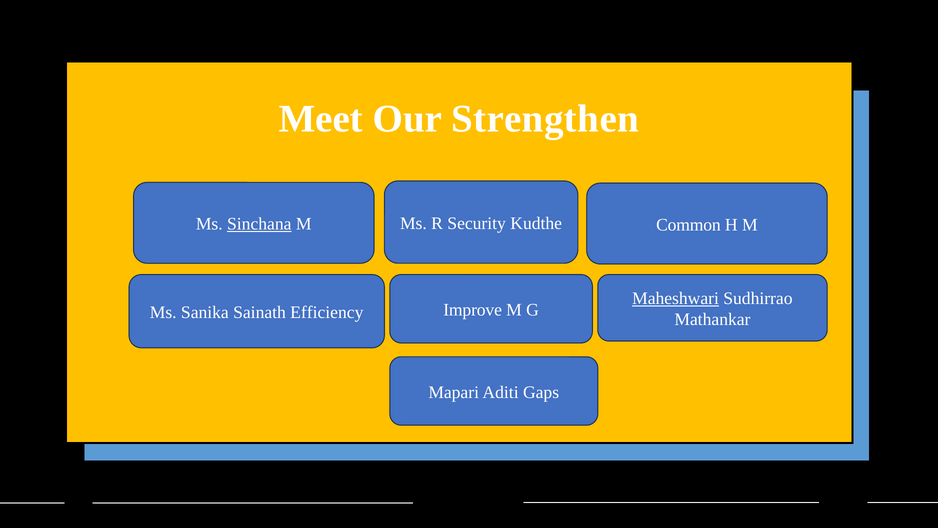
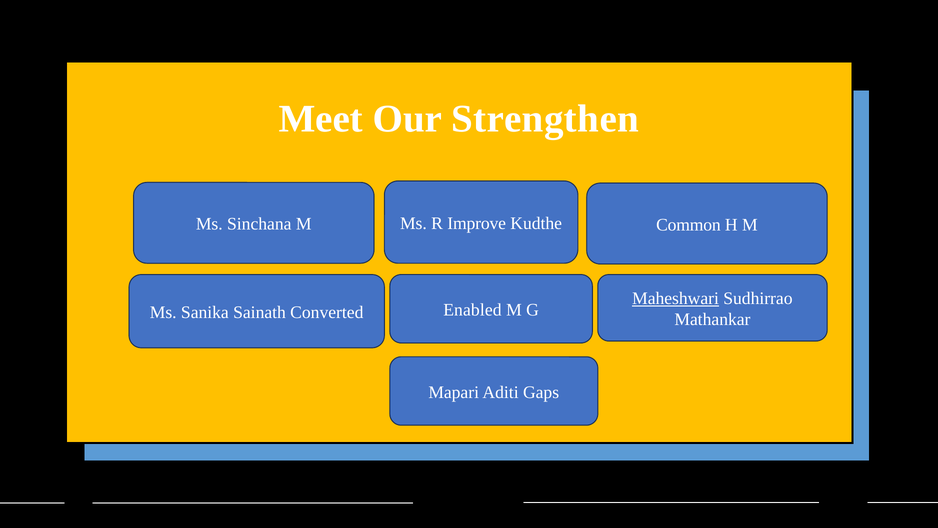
Sinchana underline: present -> none
Security: Security -> Improve
Improve: Improve -> Enabled
Efficiency: Efficiency -> Converted
